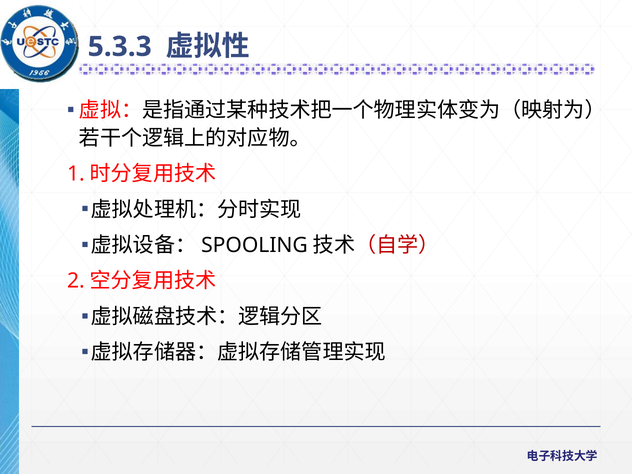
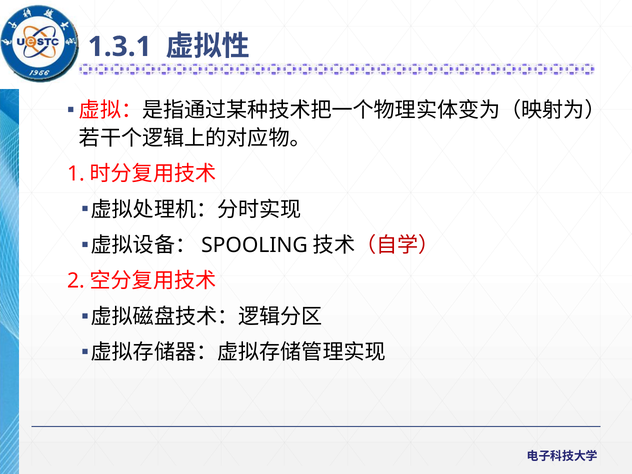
5.3.3: 5.3.3 -> 1.3.1
